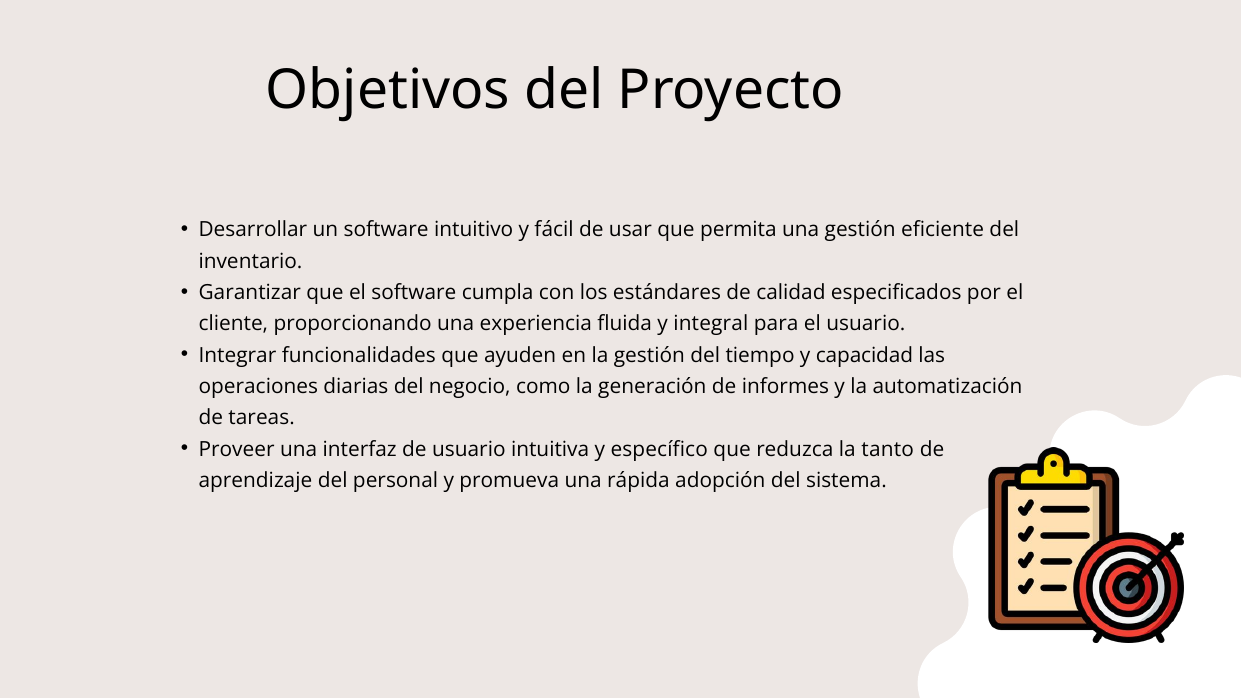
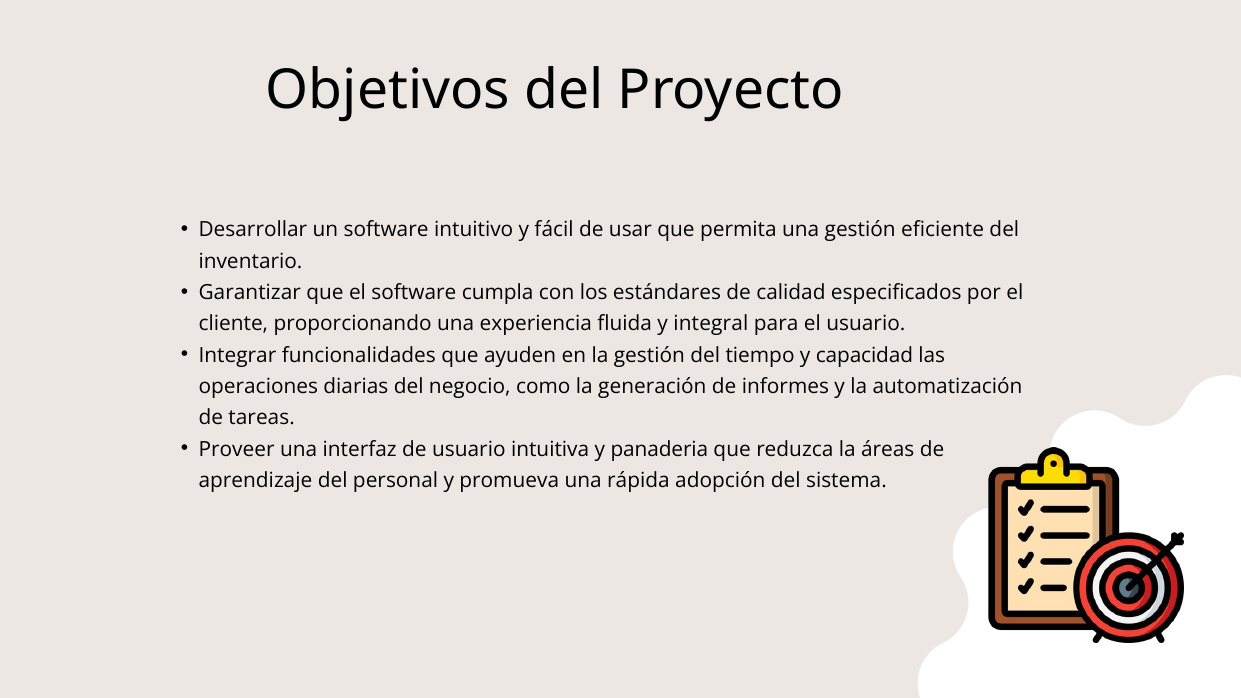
específico: específico -> panaderia
tanto: tanto -> áreas
